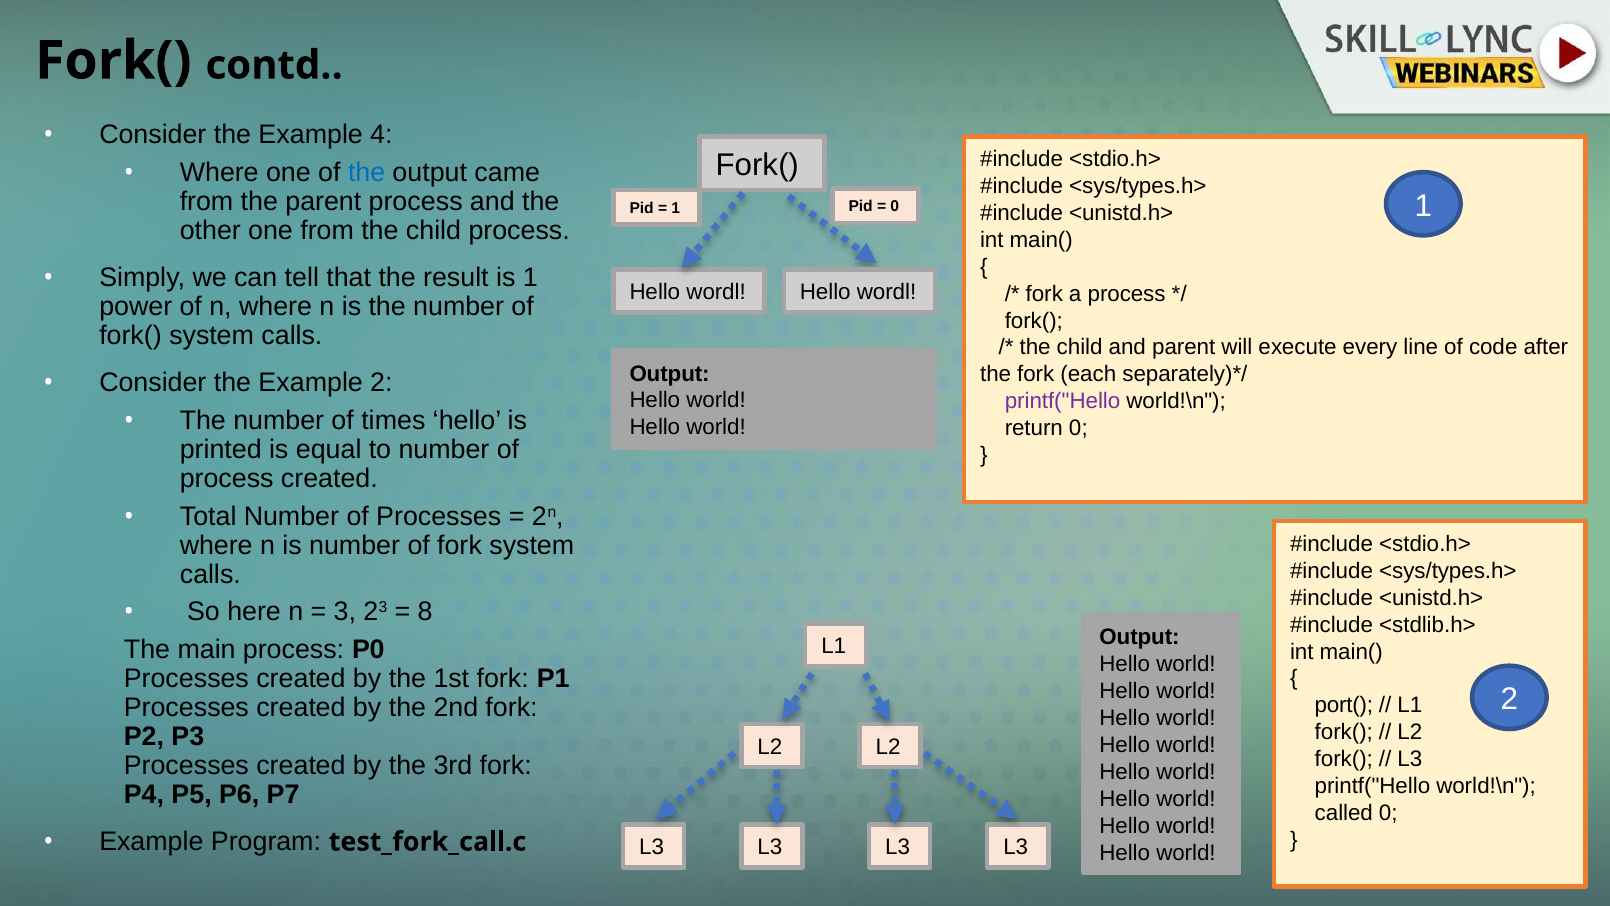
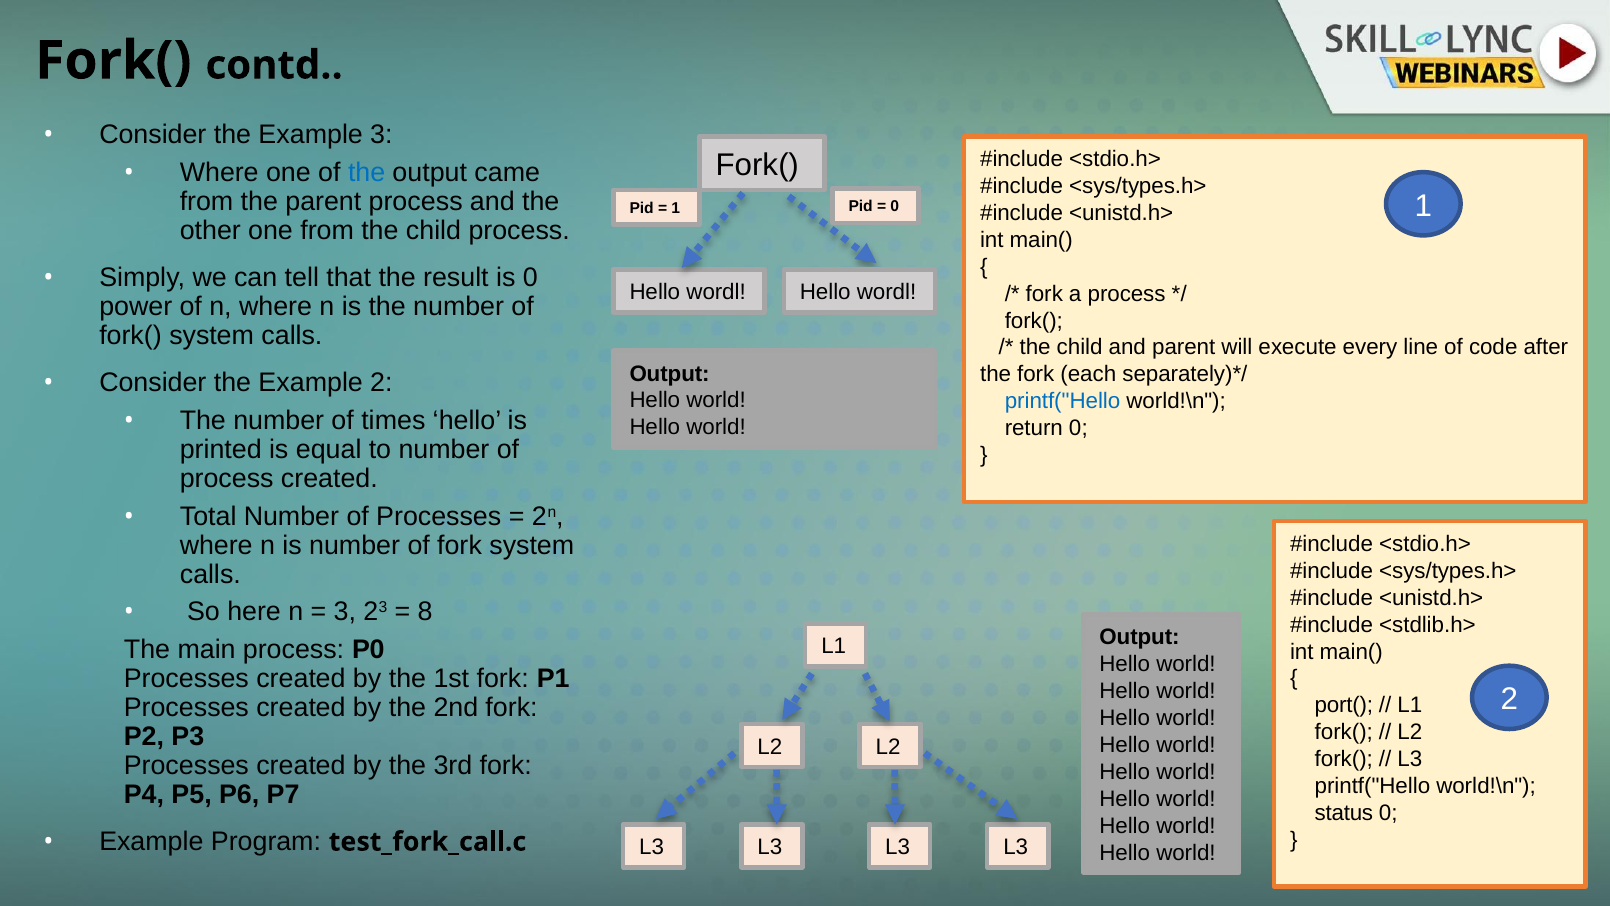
Example 4: 4 -> 3
is 1: 1 -> 0
printf("Hello at (1063, 401) colour: purple -> blue
called: called -> status
